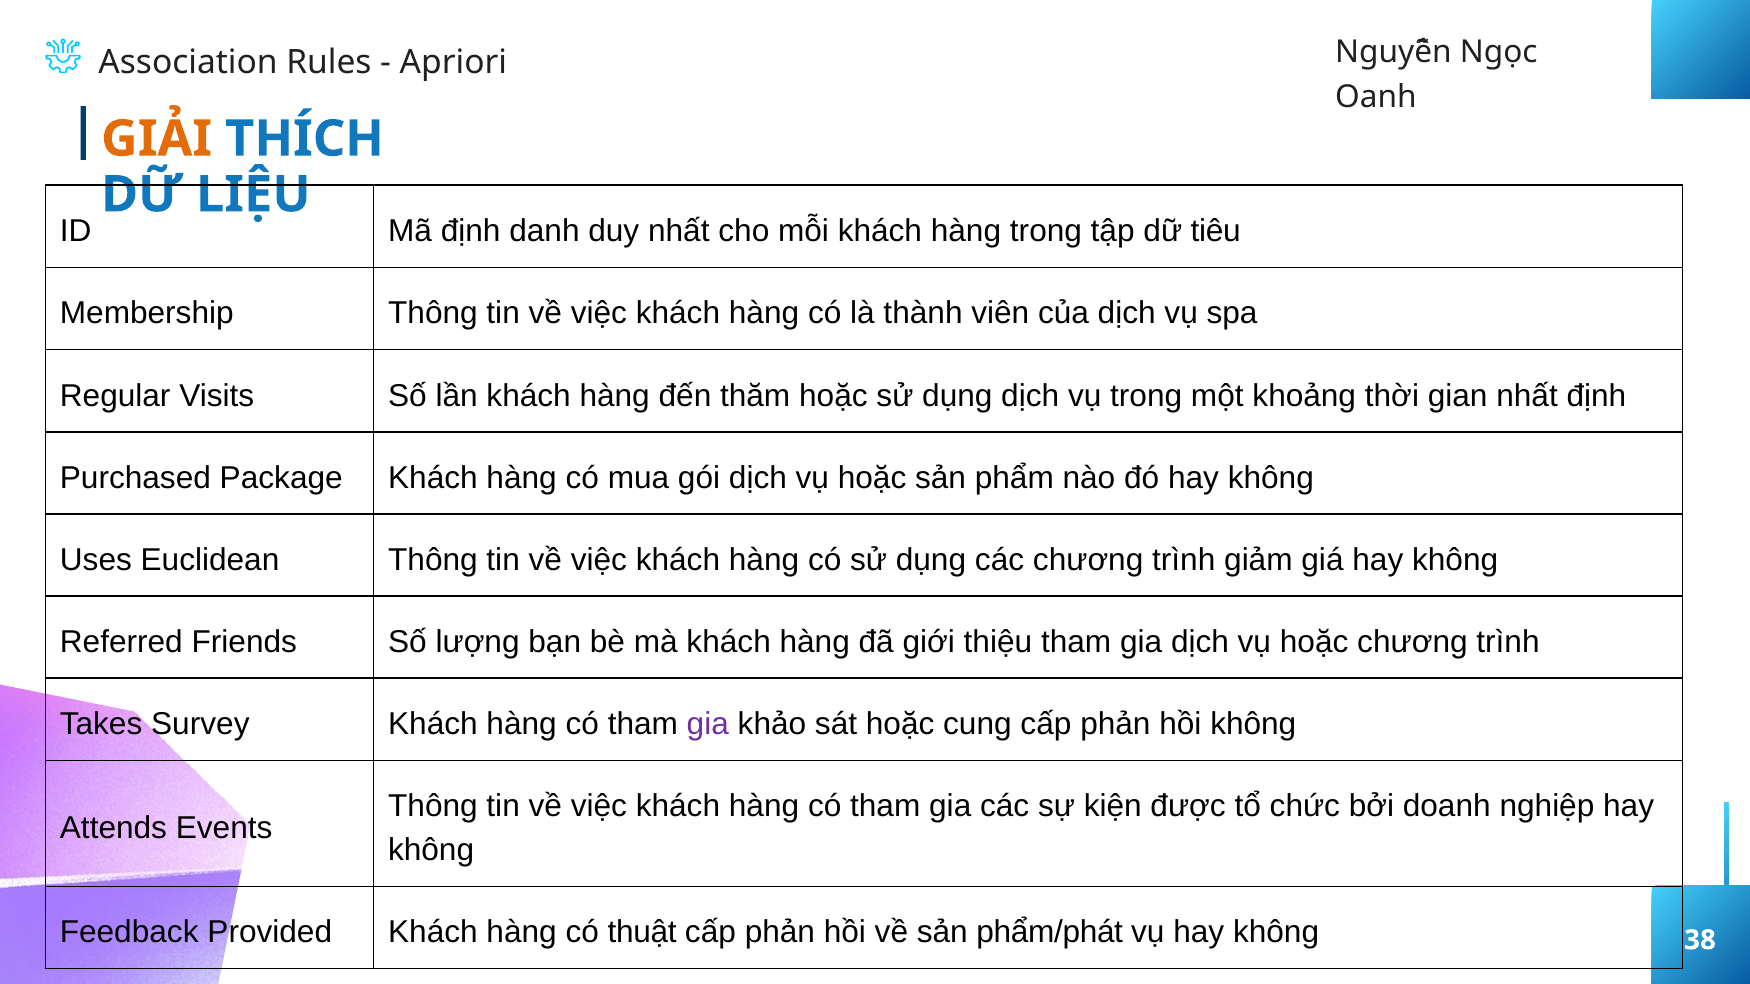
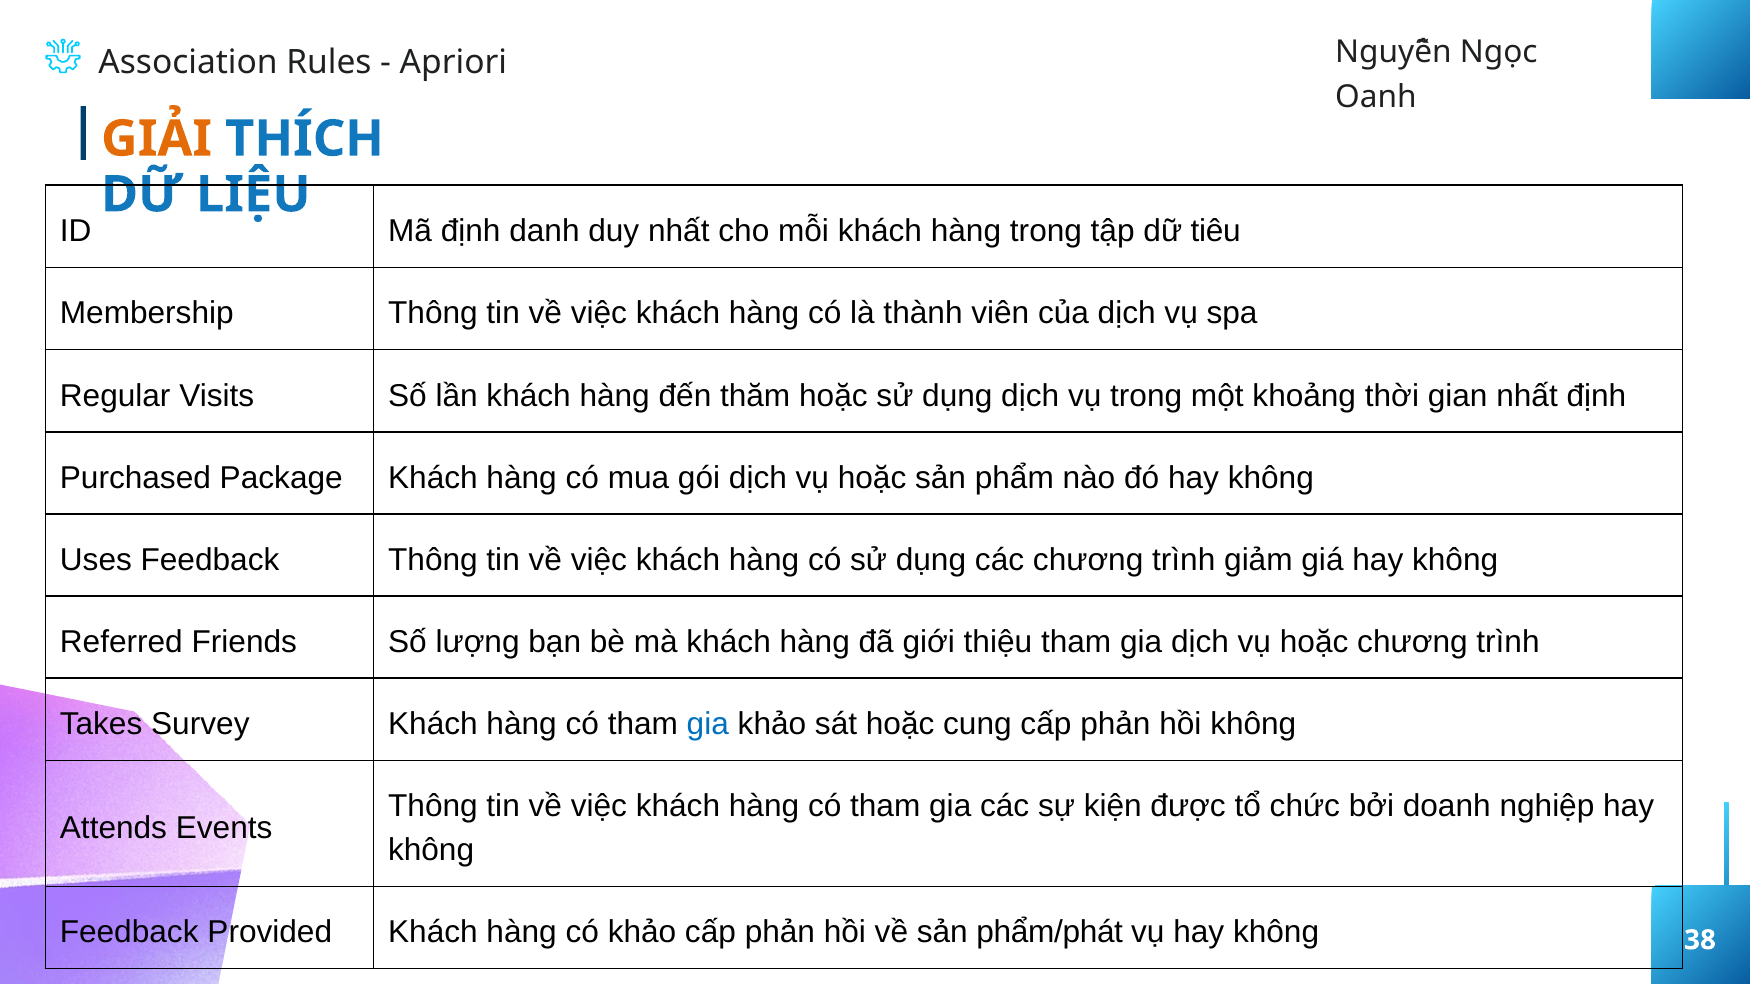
Uses Euclidean: Euclidean -> Feedback
gia at (708, 725) colour: purple -> blue
có thuật: thuật -> khảo
